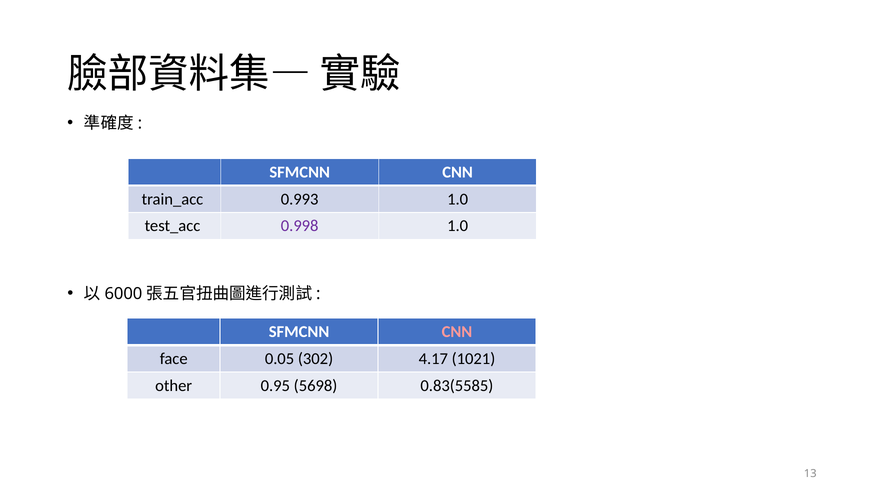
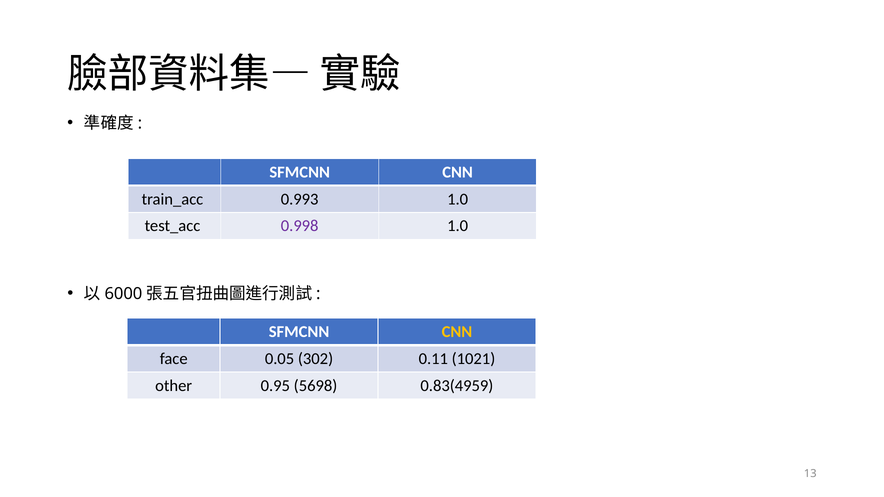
CNN at (457, 332) colour: pink -> yellow
4.17: 4.17 -> 0.11
0.83(5585: 0.83(5585 -> 0.83(4959
